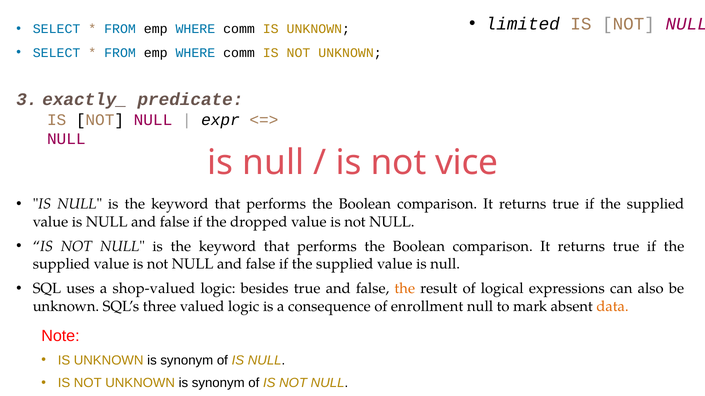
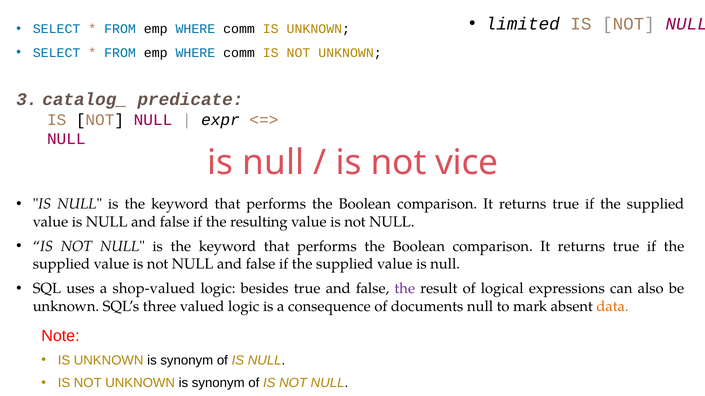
exactly_: exactly_ -> catalog_
dropped: dropped -> resulting
the at (405, 289) colour: orange -> purple
enrollment: enrollment -> documents
